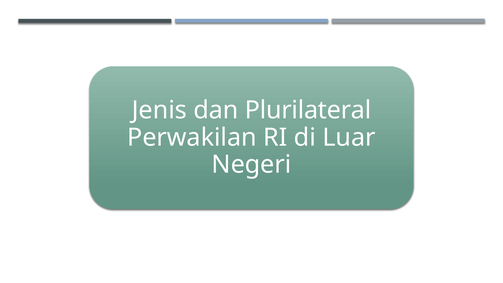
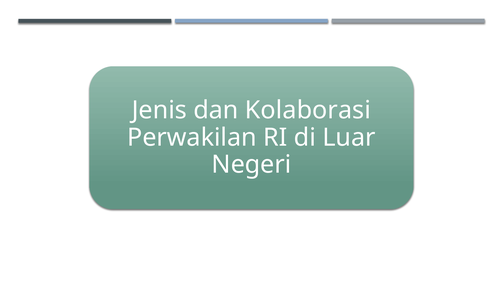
Plurilateral: Plurilateral -> Kolaborasi
